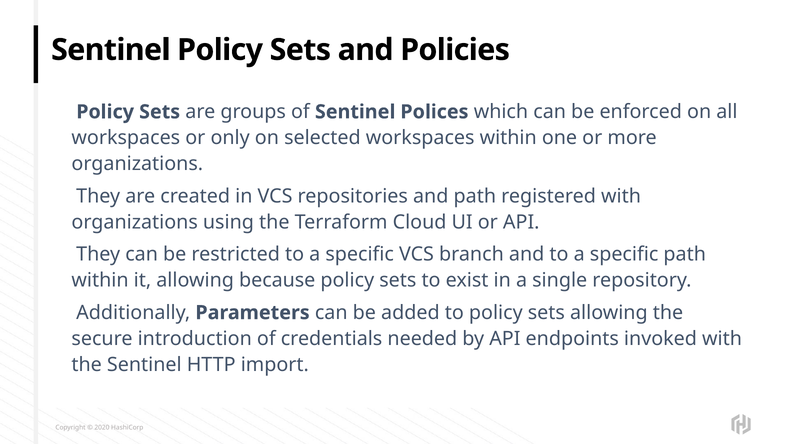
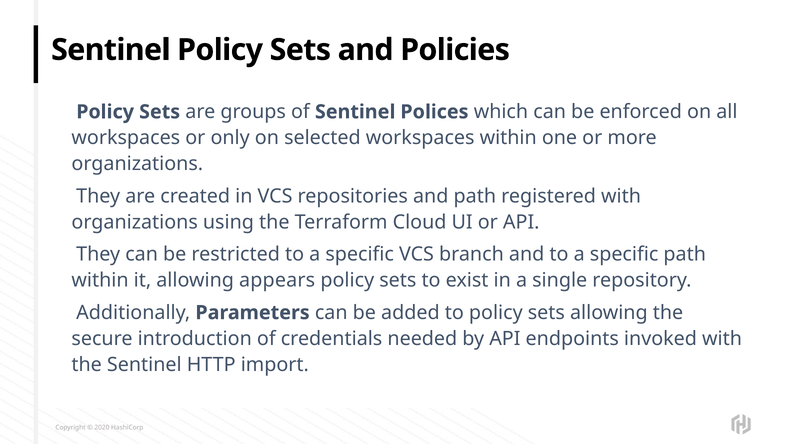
because: because -> appears
